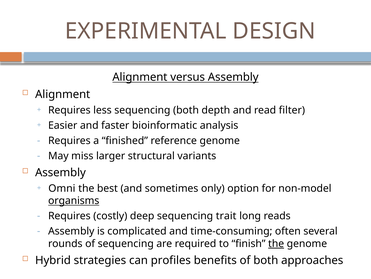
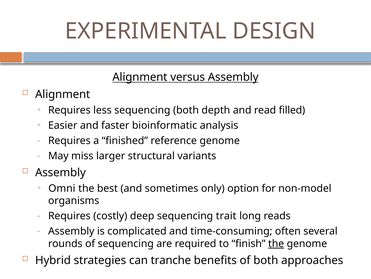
filter: filter -> filled
organisms underline: present -> none
profiles: profiles -> tranche
